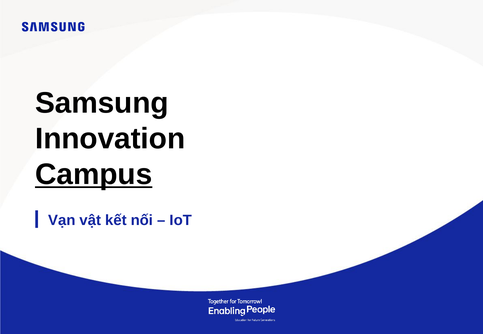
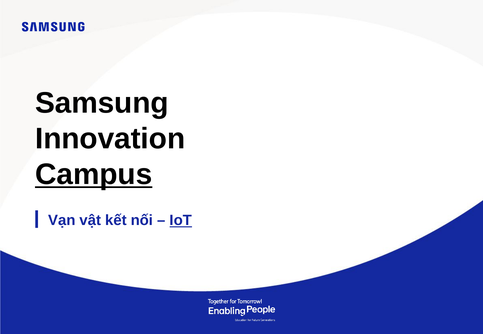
IoT underline: none -> present
